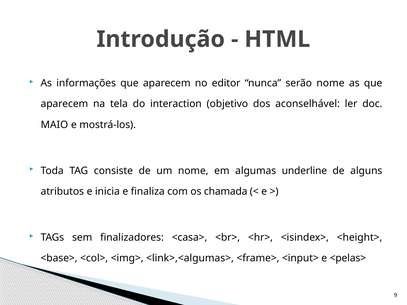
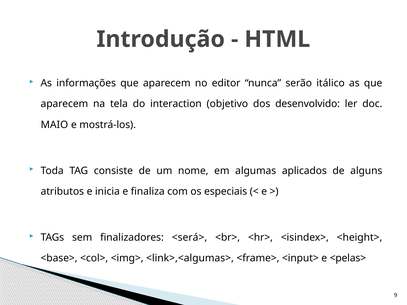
serão nome: nome -> itálico
aconselhável: aconselhável -> desenvolvido
underline: underline -> aplicados
chamada: chamada -> especiais
<casa>: <casa> -> <será>
